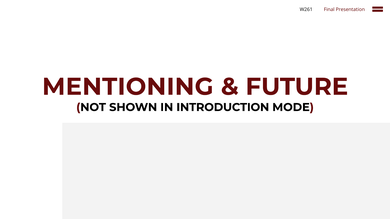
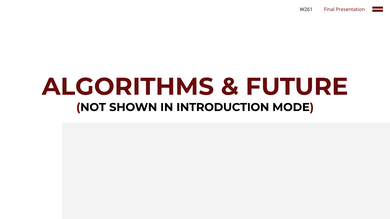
MENTIONING: MENTIONING -> ALGORITHMS
